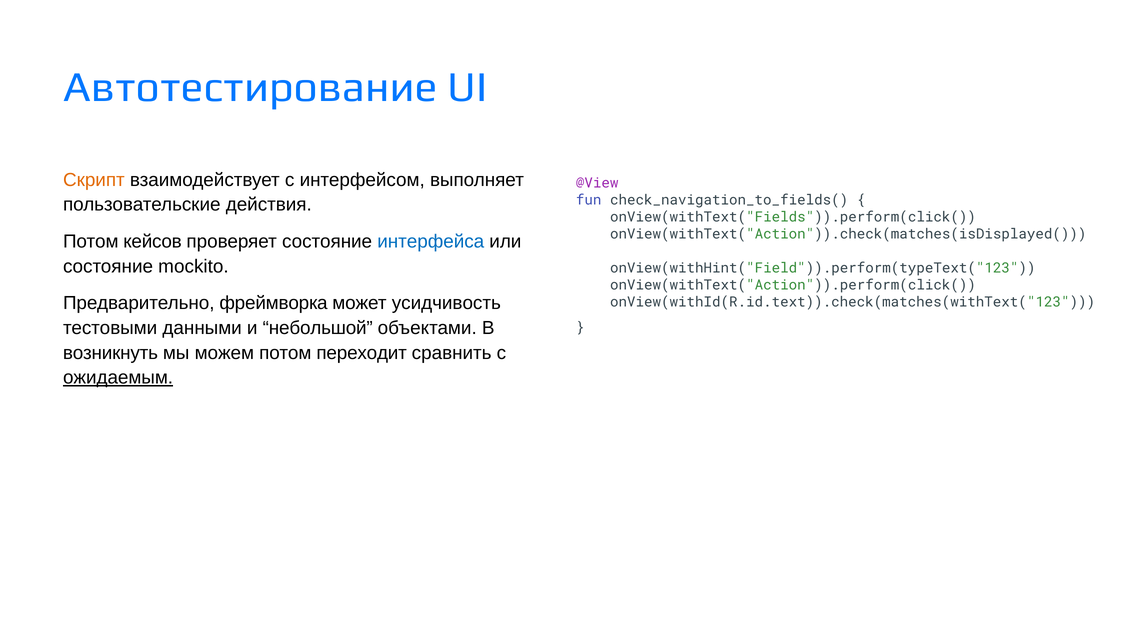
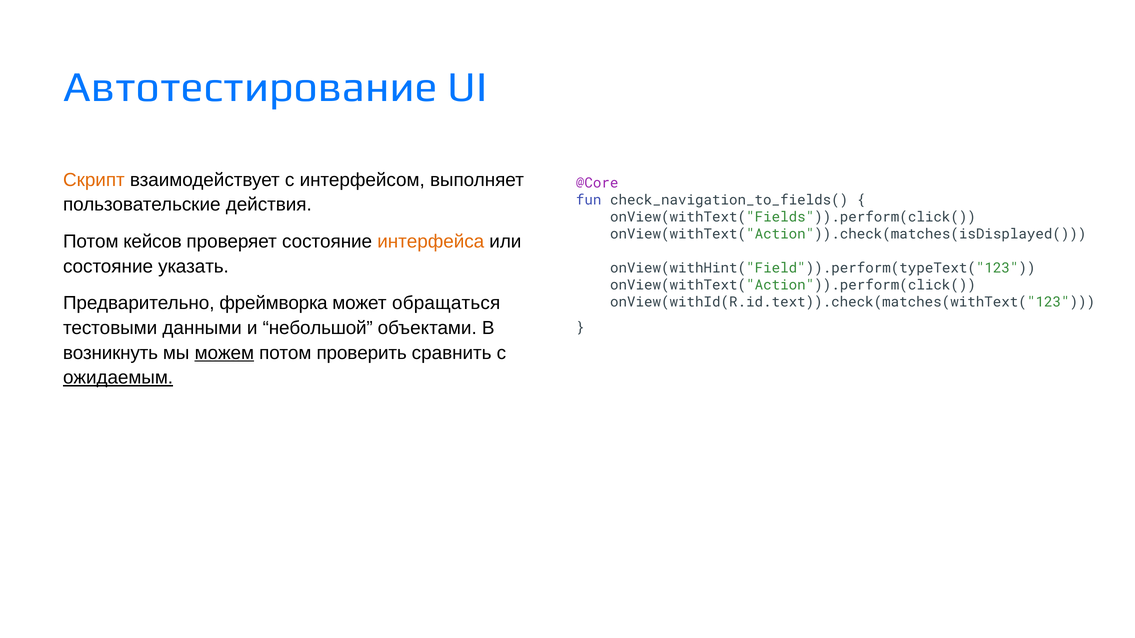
@View: @View -> @Core
интерфейса colour: blue -> orange
mockito: mockito -> указать
усидчивость: усидчивость -> обращаться
можем underline: none -> present
переходит: переходит -> проверить
